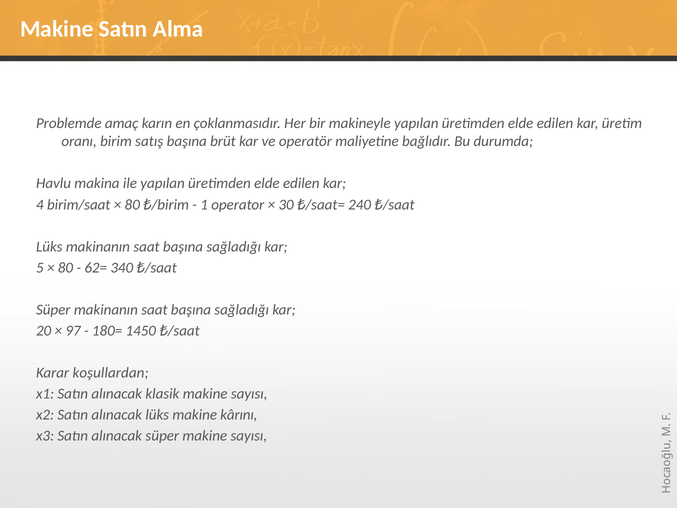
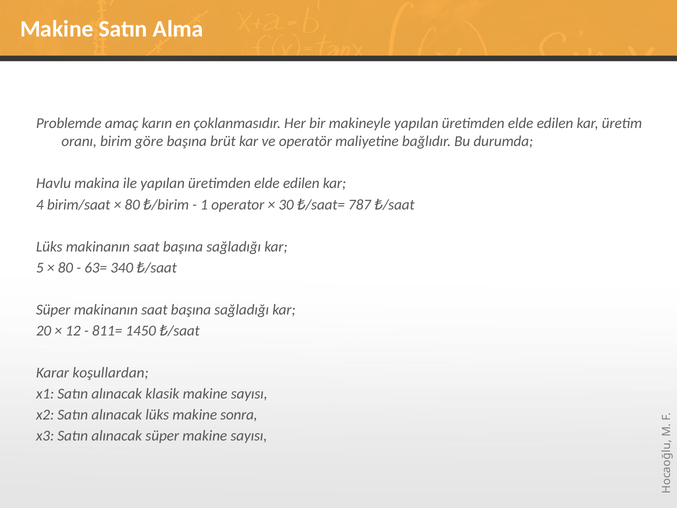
satış: satış -> göre
240: 240 -> 787
62=: 62= -> 63=
97: 97 -> 12
180=: 180= -> 811=
kârını: kârını -> sonra
